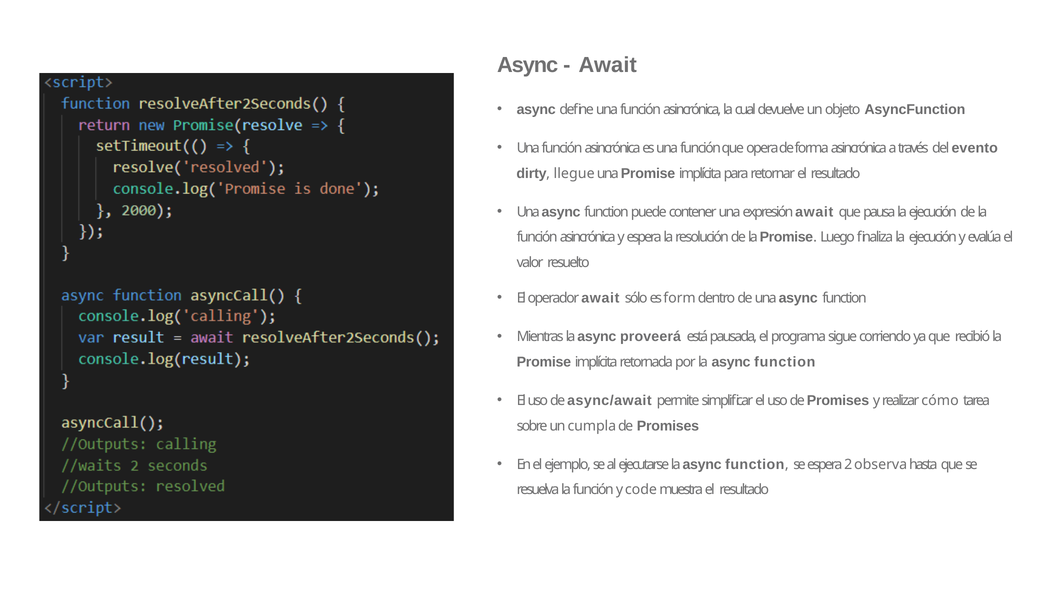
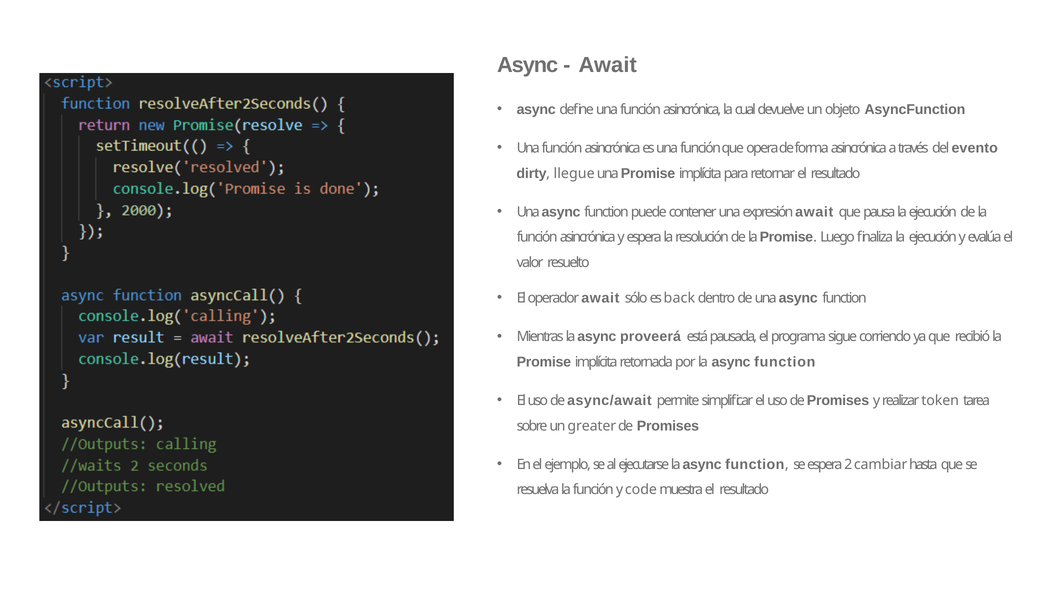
form: form -> back
cómo: cómo -> token
cumpla: cumpla -> greater
observa: observa -> cambiar
